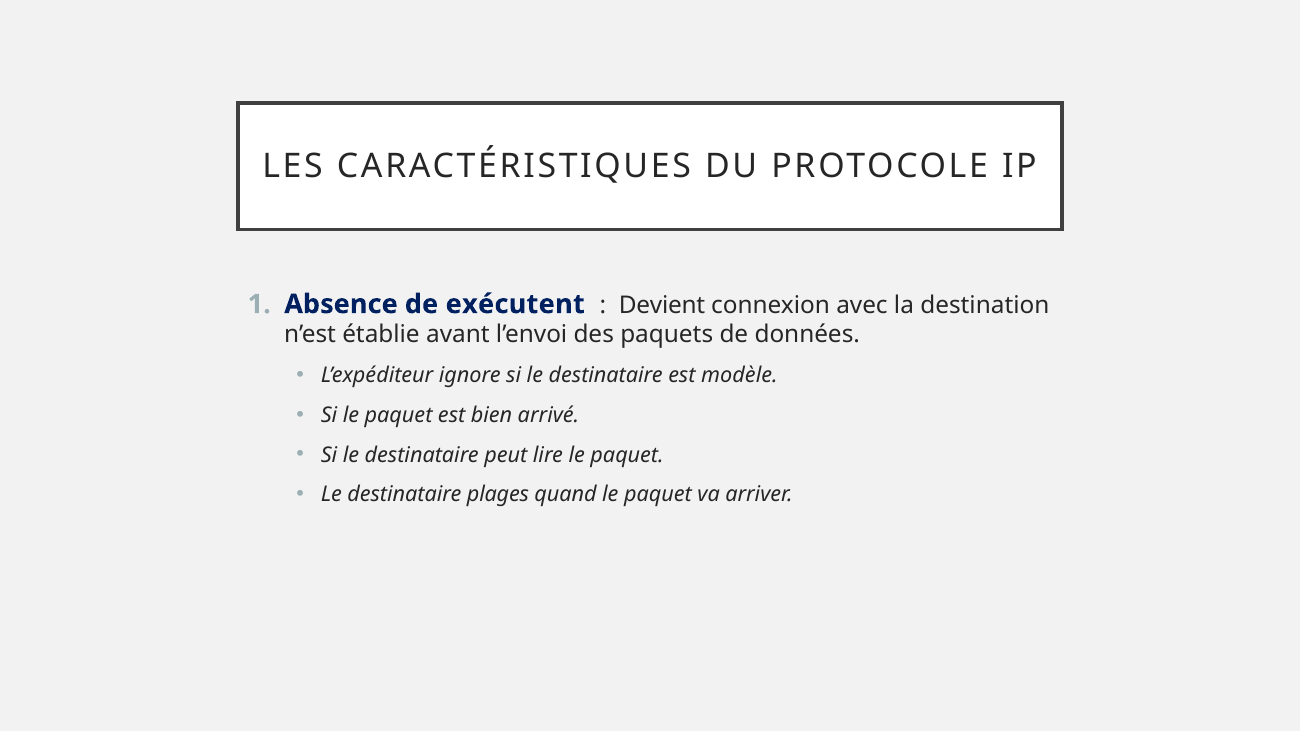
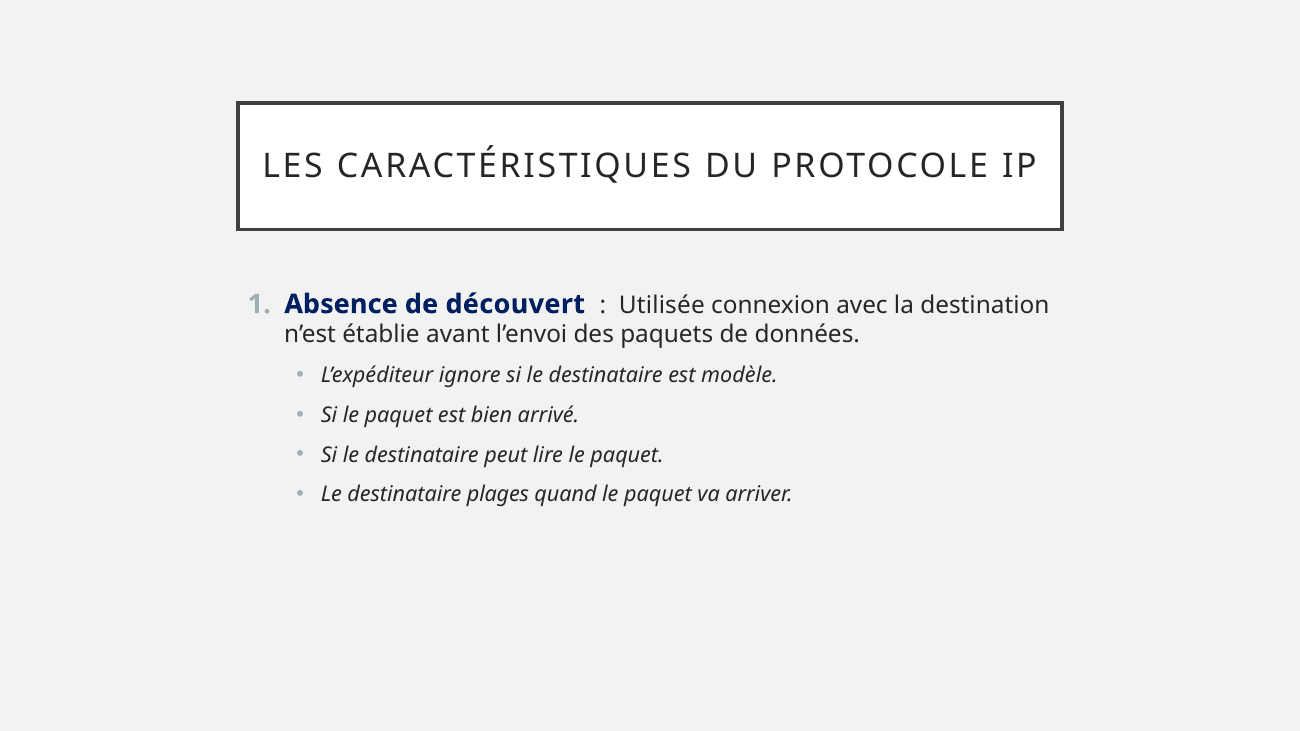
exécutent: exécutent -> découvert
Devient: Devient -> Utilisée
